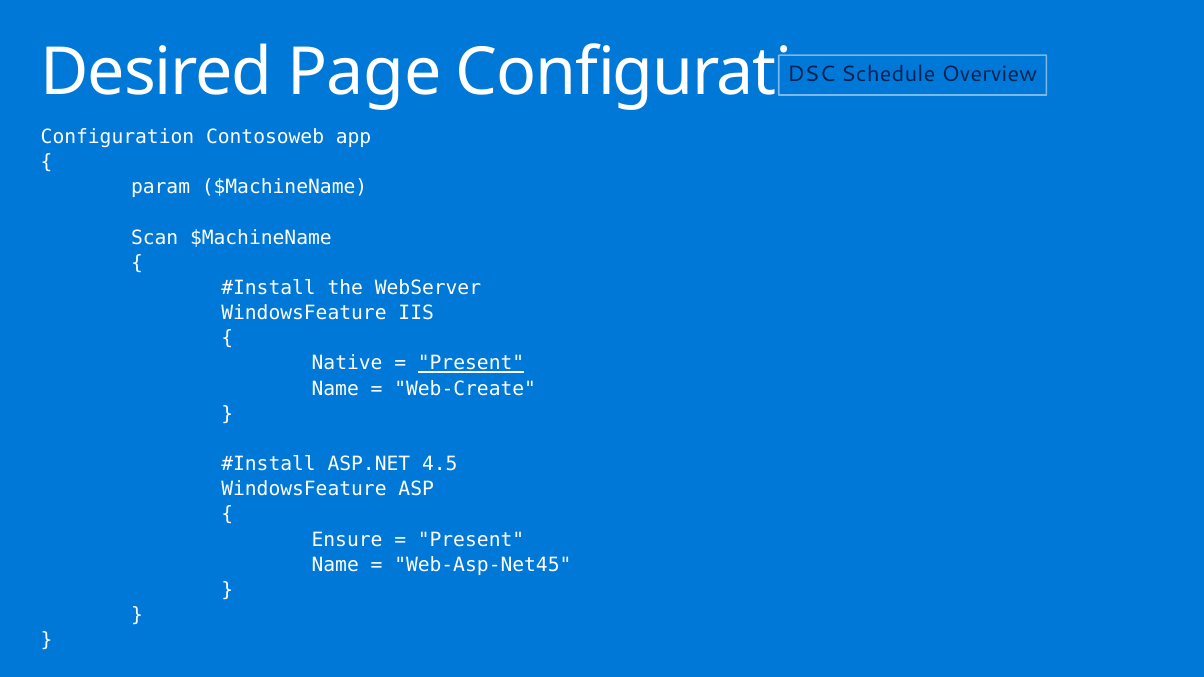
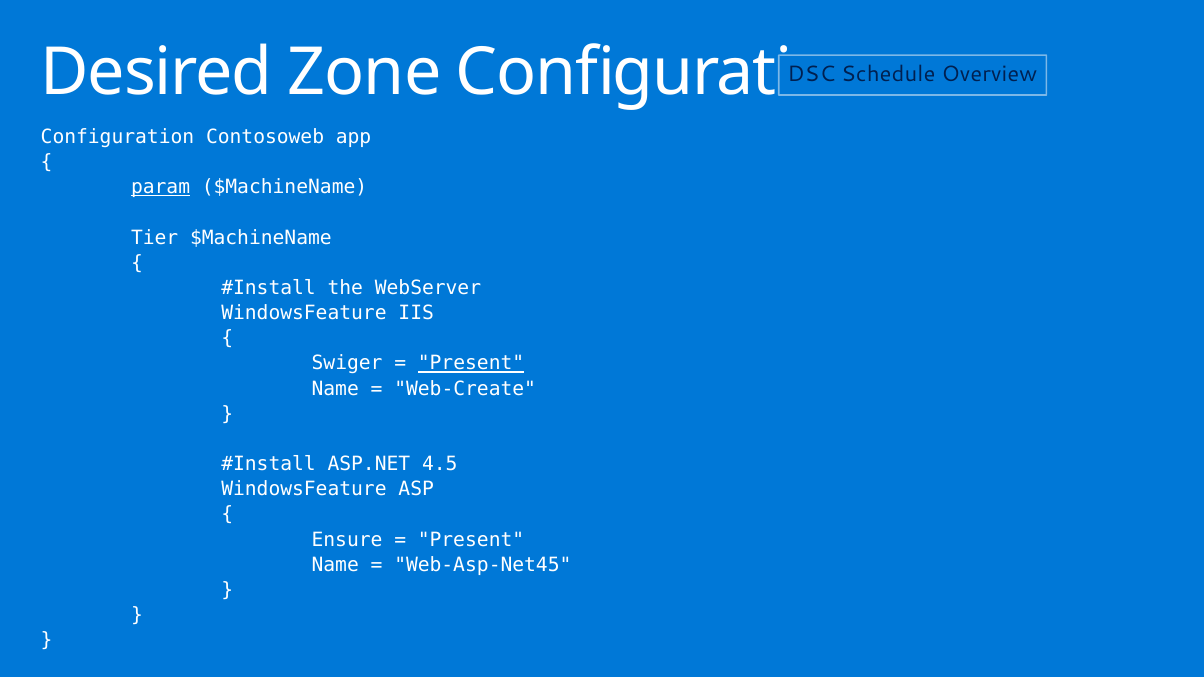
Page: Page -> Zone
param underline: none -> present
Scan: Scan -> Tier
Native: Native -> Swiger
